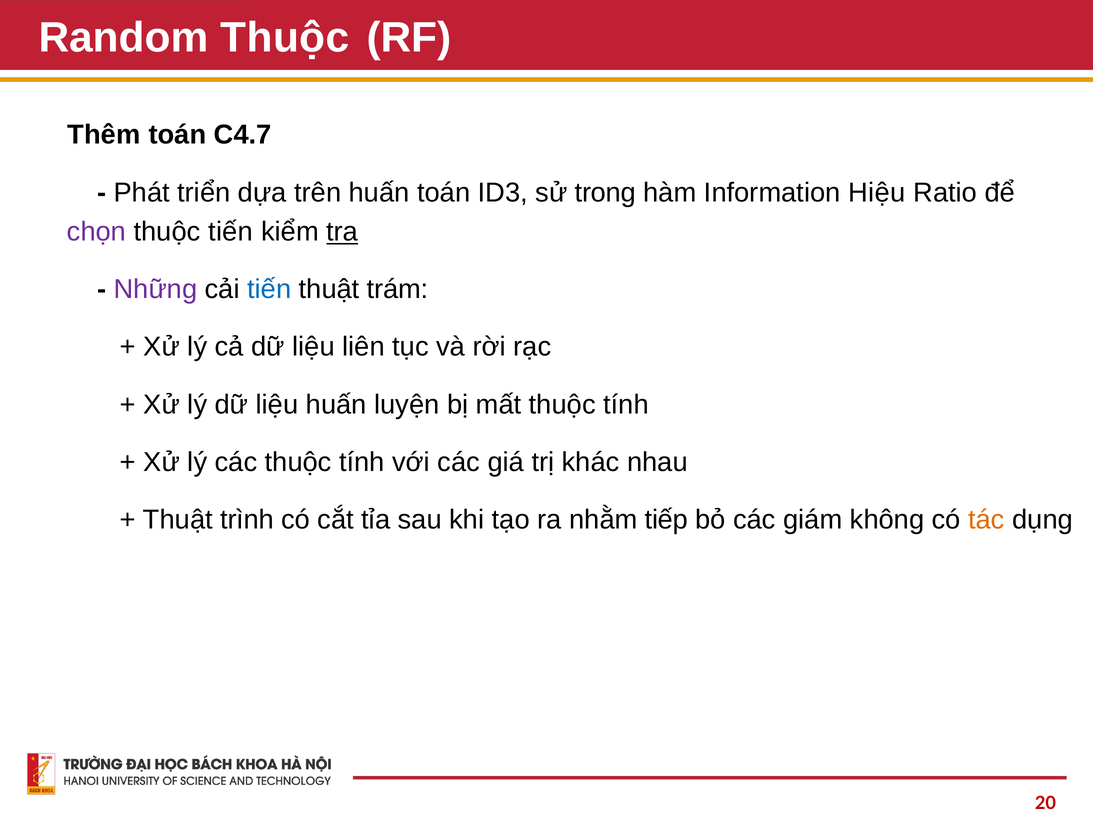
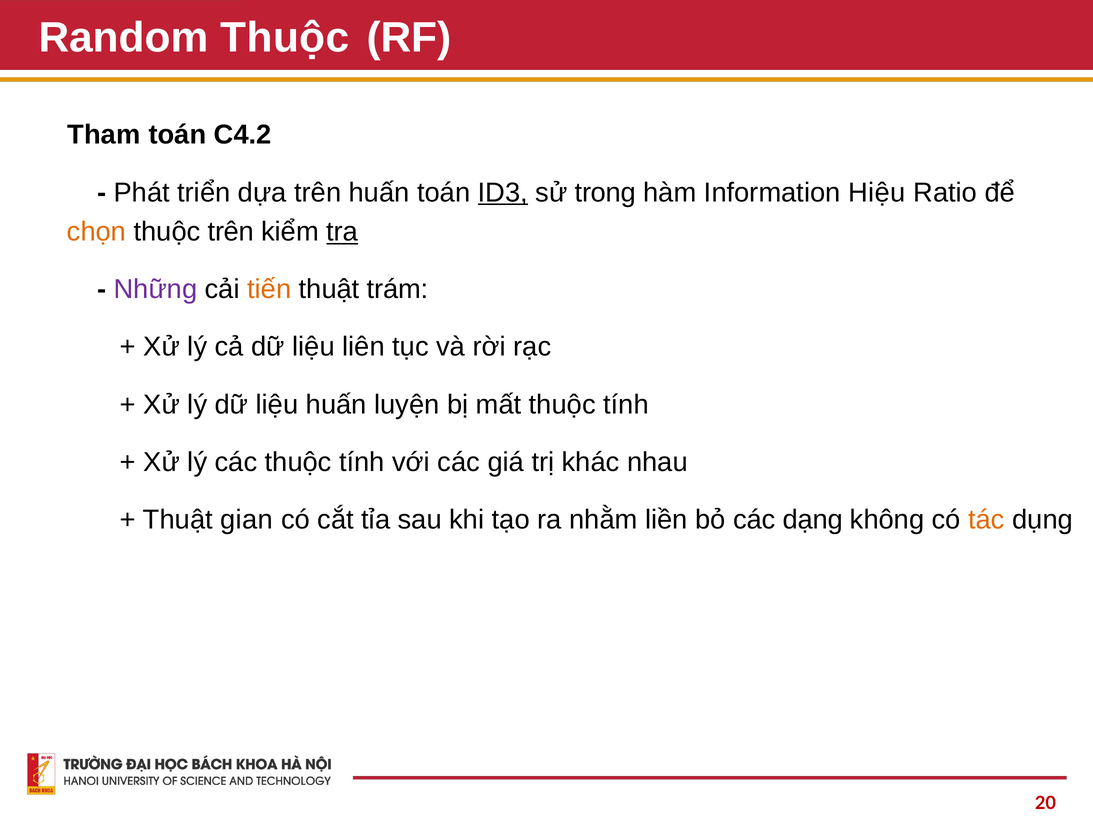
Thêm: Thêm -> Tham
C4.7: C4.7 -> C4.2
ID3 underline: none -> present
chọn colour: purple -> orange
thuộc tiến: tiến -> trên
tiến at (269, 289) colour: blue -> orange
trình: trình -> gian
tiếp: tiếp -> liền
giám: giám -> dạng
